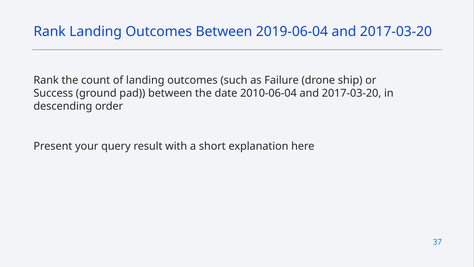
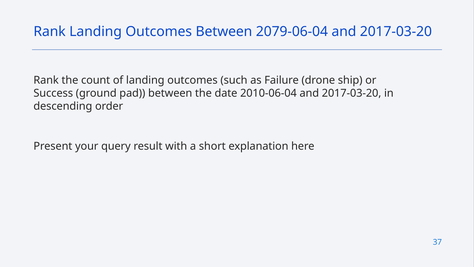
2019-06-04: 2019-06-04 -> 2079-06-04
